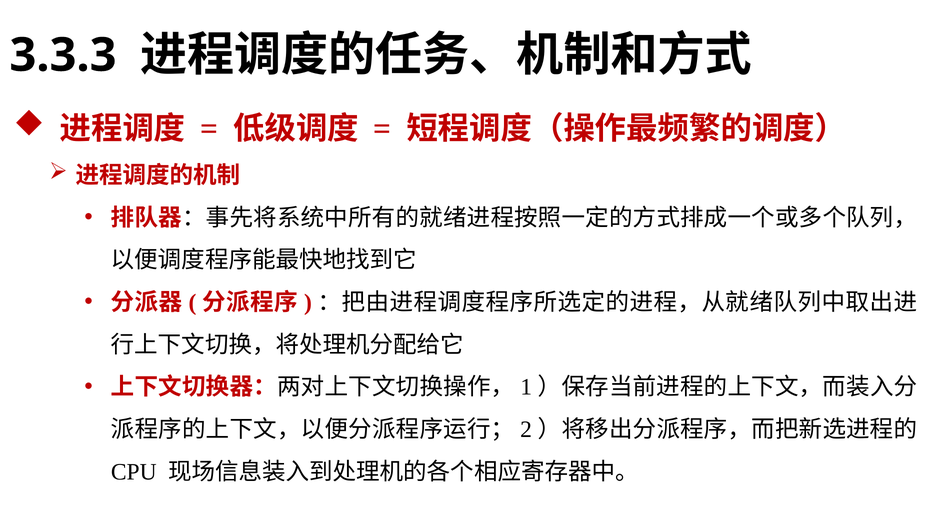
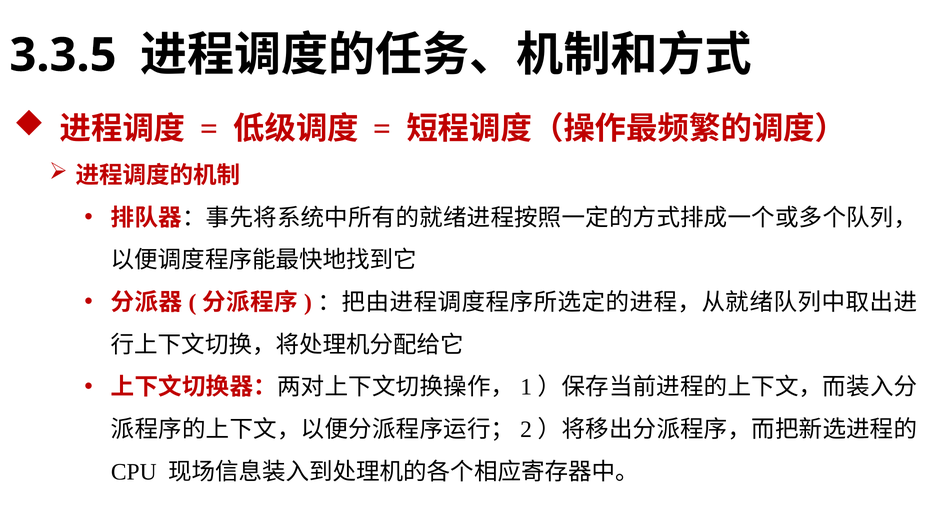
3.3.3: 3.3.3 -> 3.3.5
